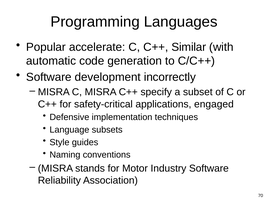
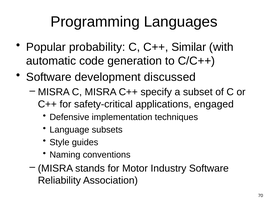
accelerate: accelerate -> probability
incorrectly: incorrectly -> discussed
